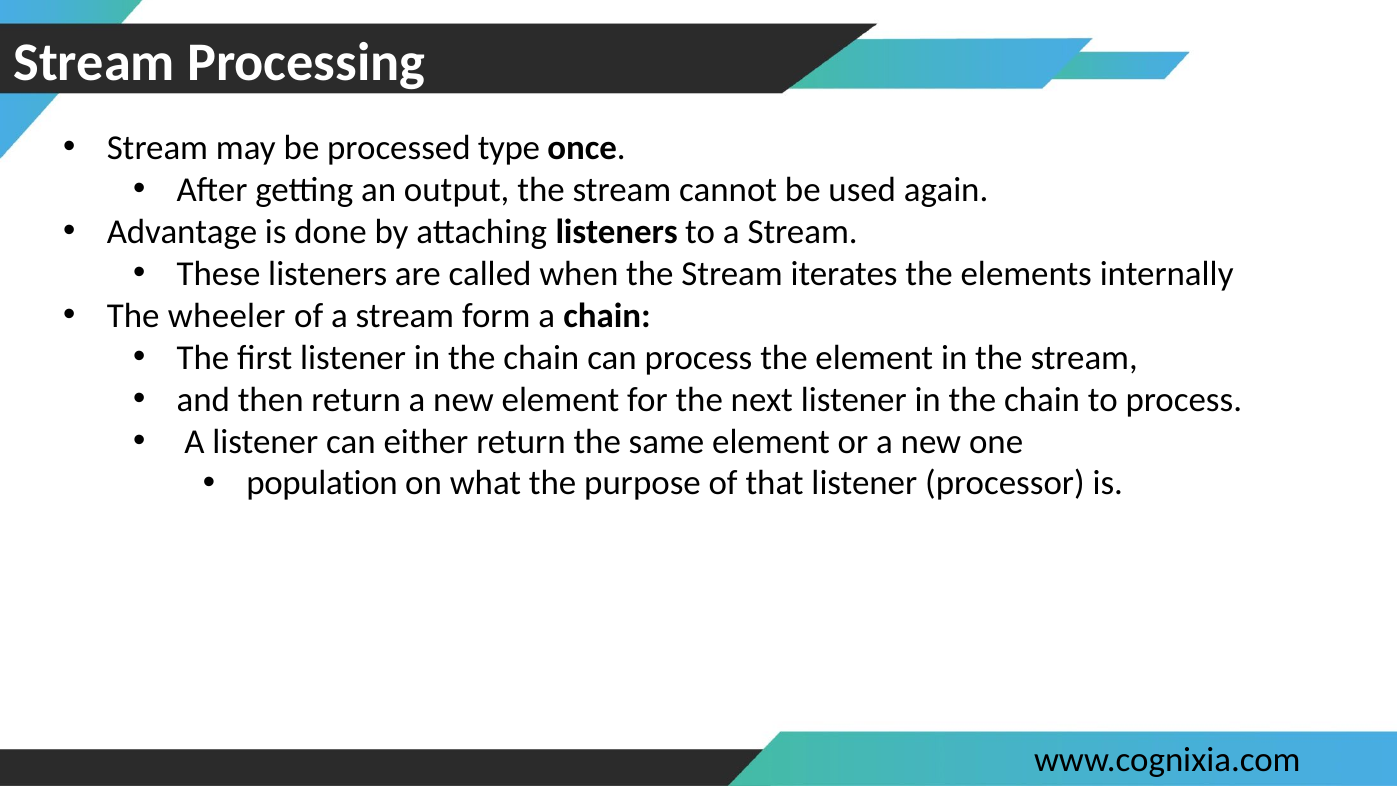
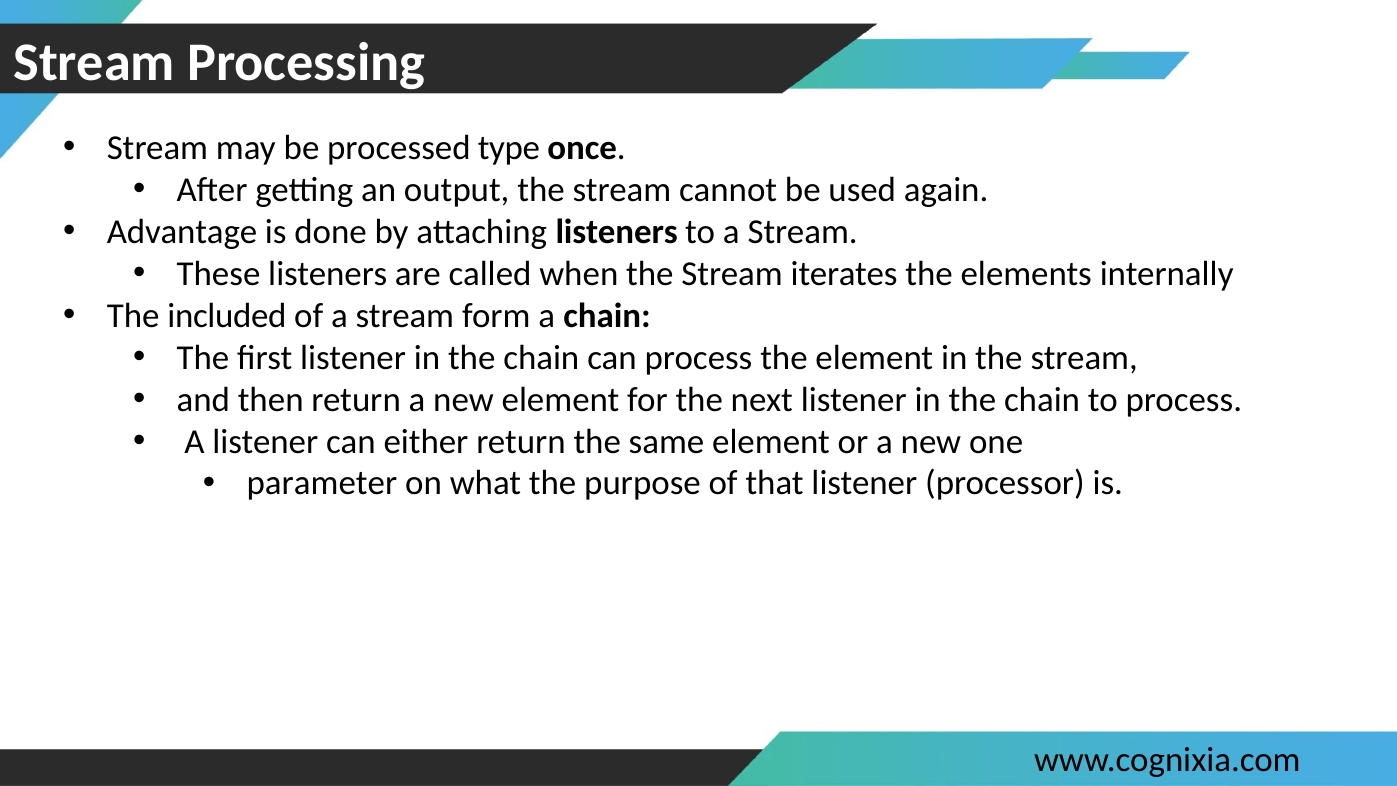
wheeler: wheeler -> included
population: population -> parameter
